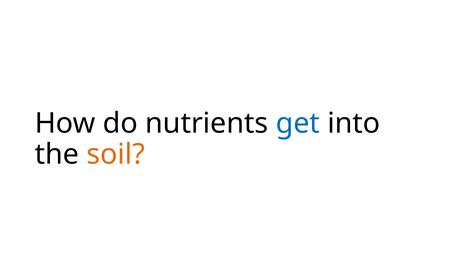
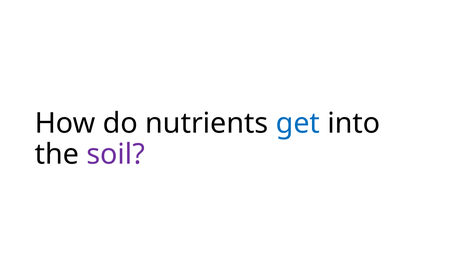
soil colour: orange -> purple
